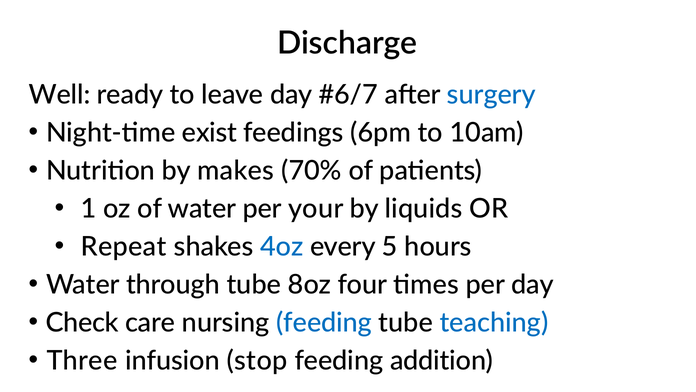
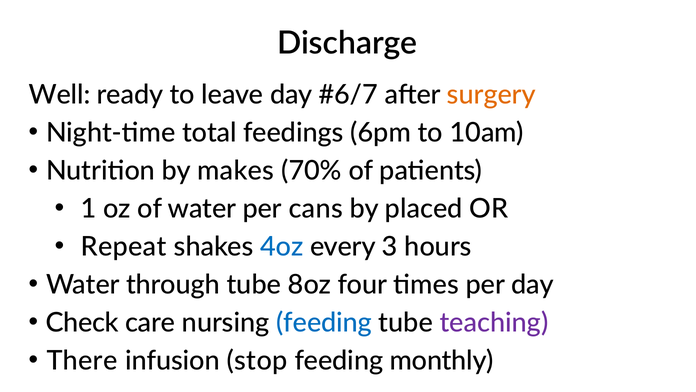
surgery colour: blue -> orange
exist: exist -> total
your: your -> cans
liquids: liquids -> placed
5: 5 -> 3
teaching colour: blue -> purple
Three: Three -> There
addition: addition -> monthly
